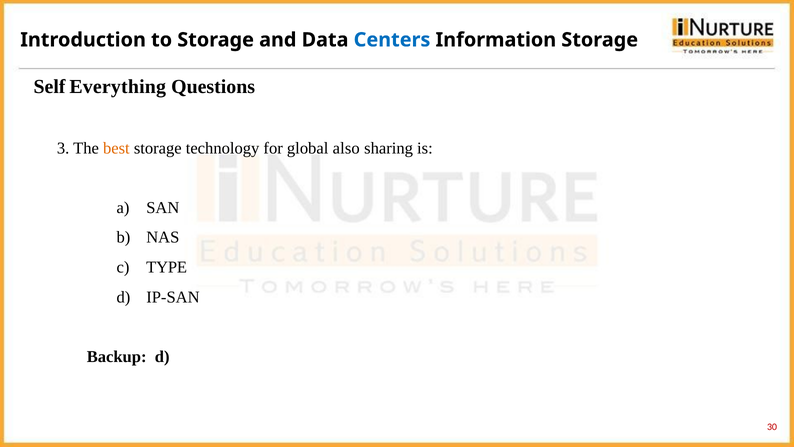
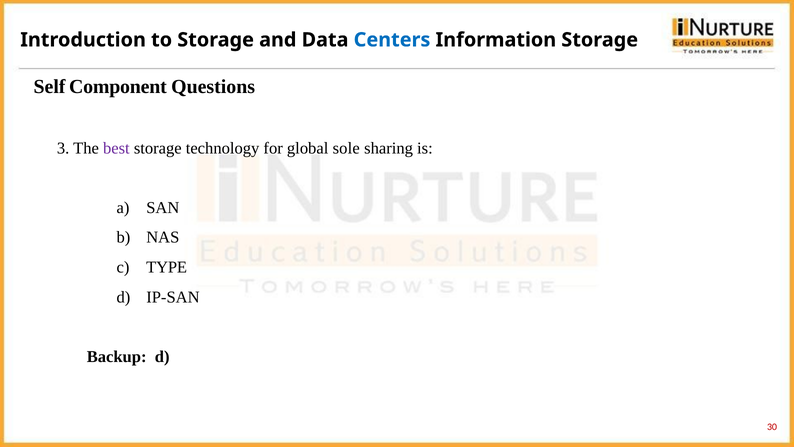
Everything: Everything -> Component
best colour: orange -> purple
also: also -> sole
